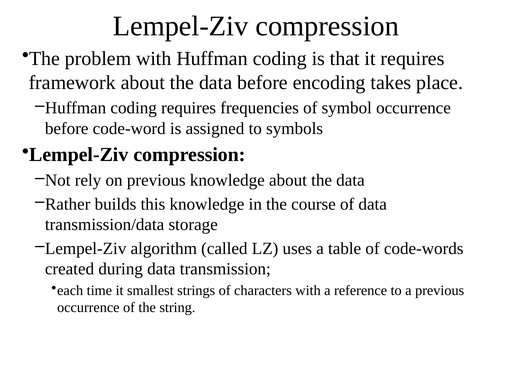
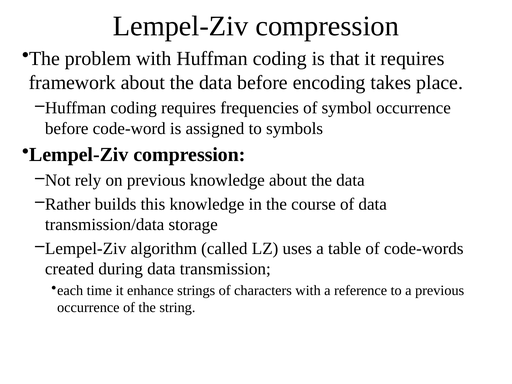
smallest: smallest -> enhance
